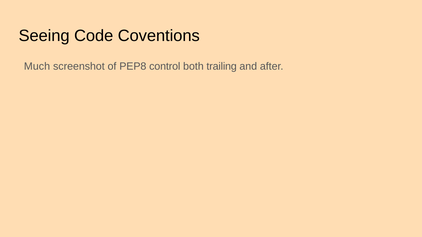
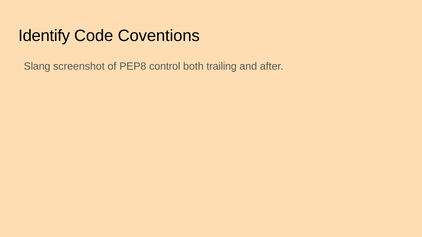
Seeing: Seeing -> Identify
Much: Much -> Slang
